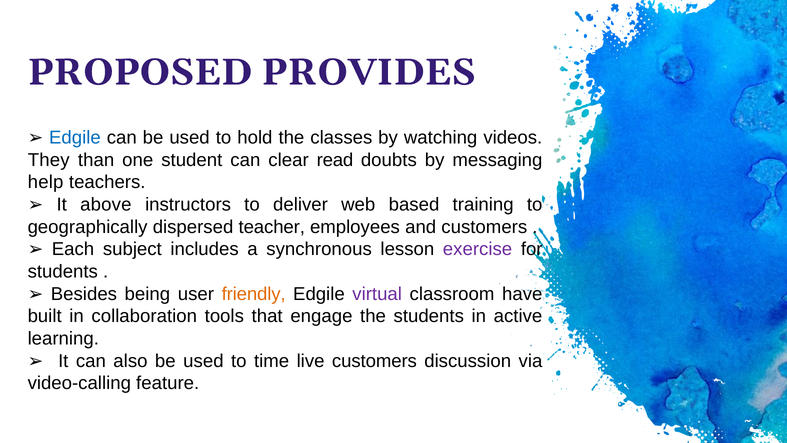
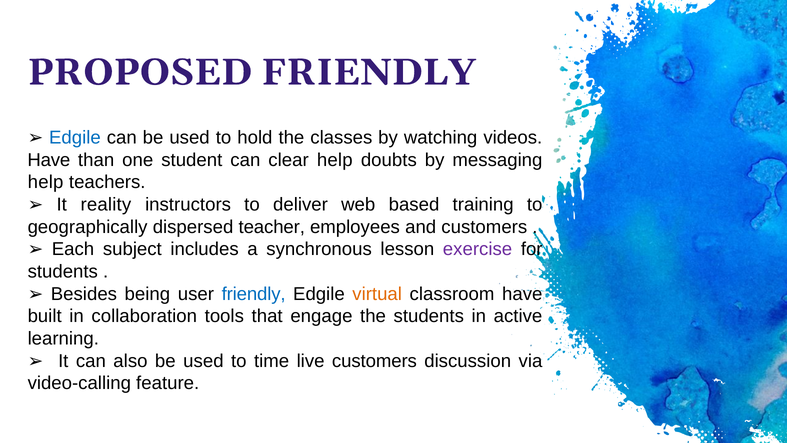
PROPOSED PROVIDES: PROVIDES -> FRIENDLY
They at (49, 160): They -> Have
clear read: read -> help
above: above -> reality
friendly at (254, 294) colour: orange -> blue
virtual colour: purple -> orange
